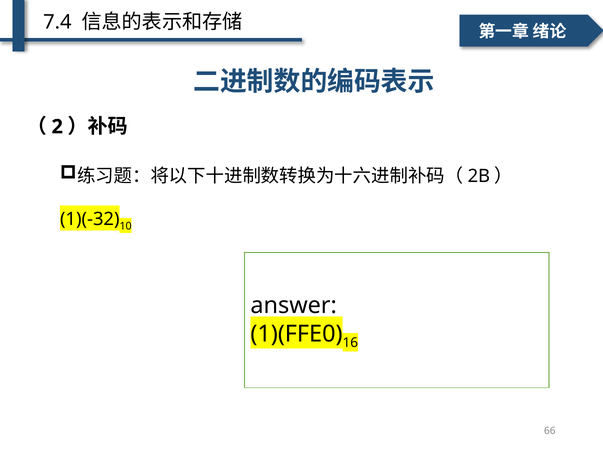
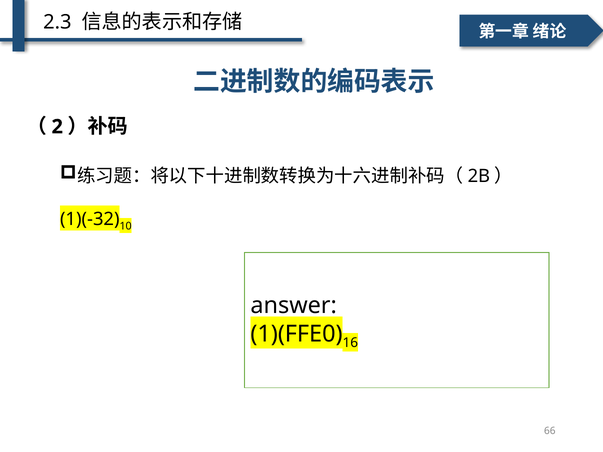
7.4: 7.4 -> 2.3
